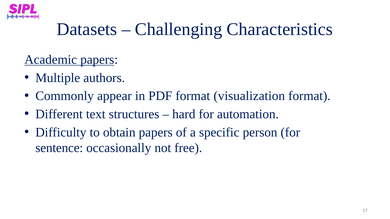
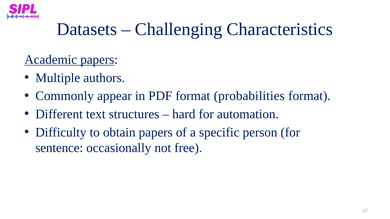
visualization: visualization -> probabilities
